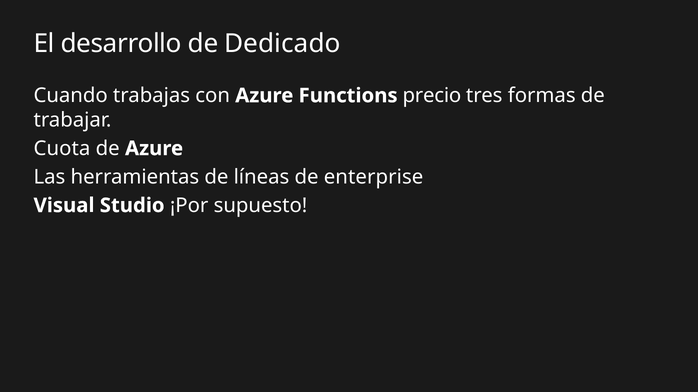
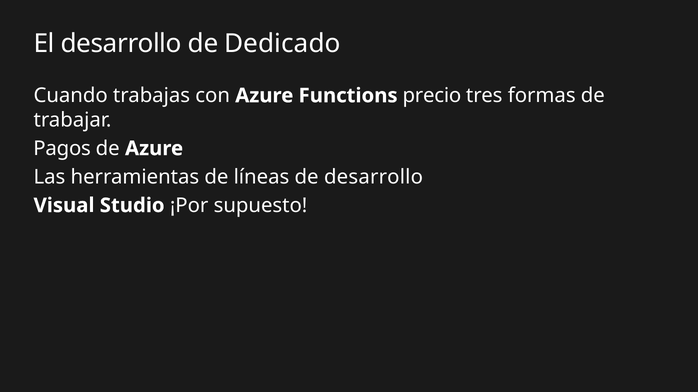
Cuota: Cuota -> Pagos
de enterprise: enterprise -> desarrollo
